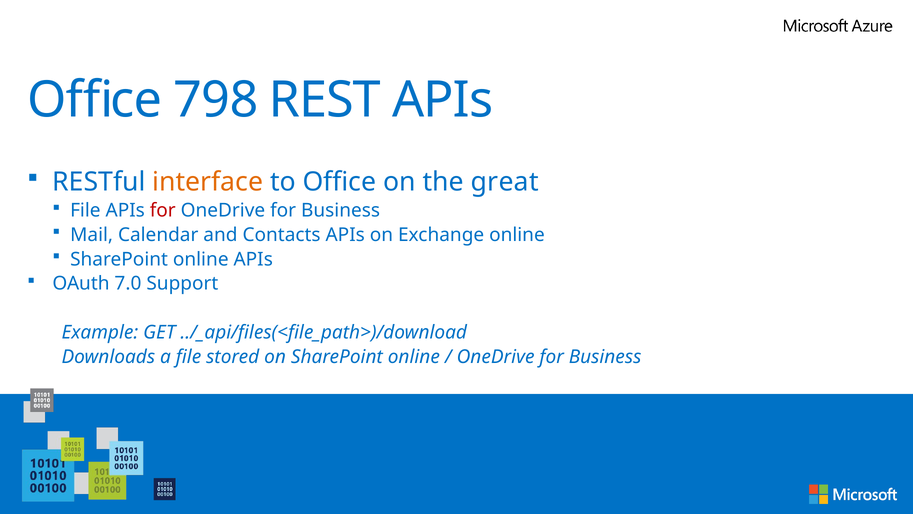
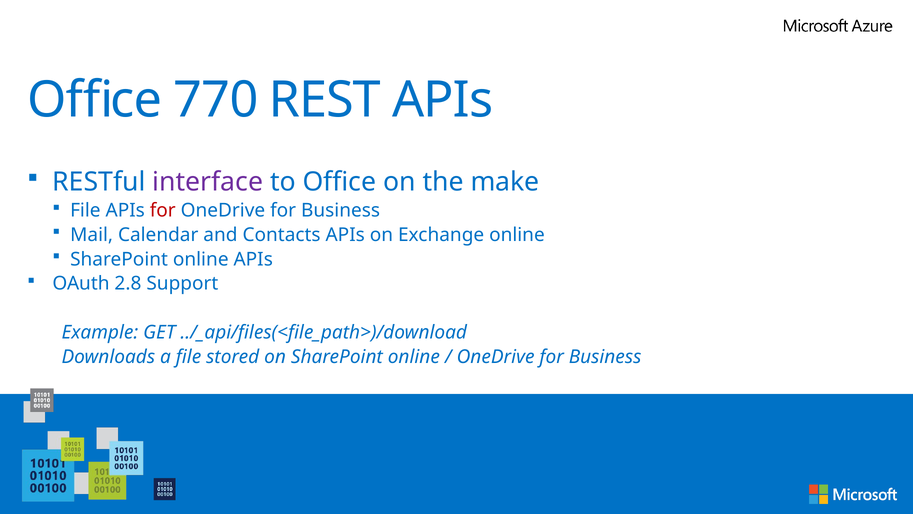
798: 798 -> 770
interface colour: orange -> purple
great: great -> make
7.0: 7.0 -> 2.8
